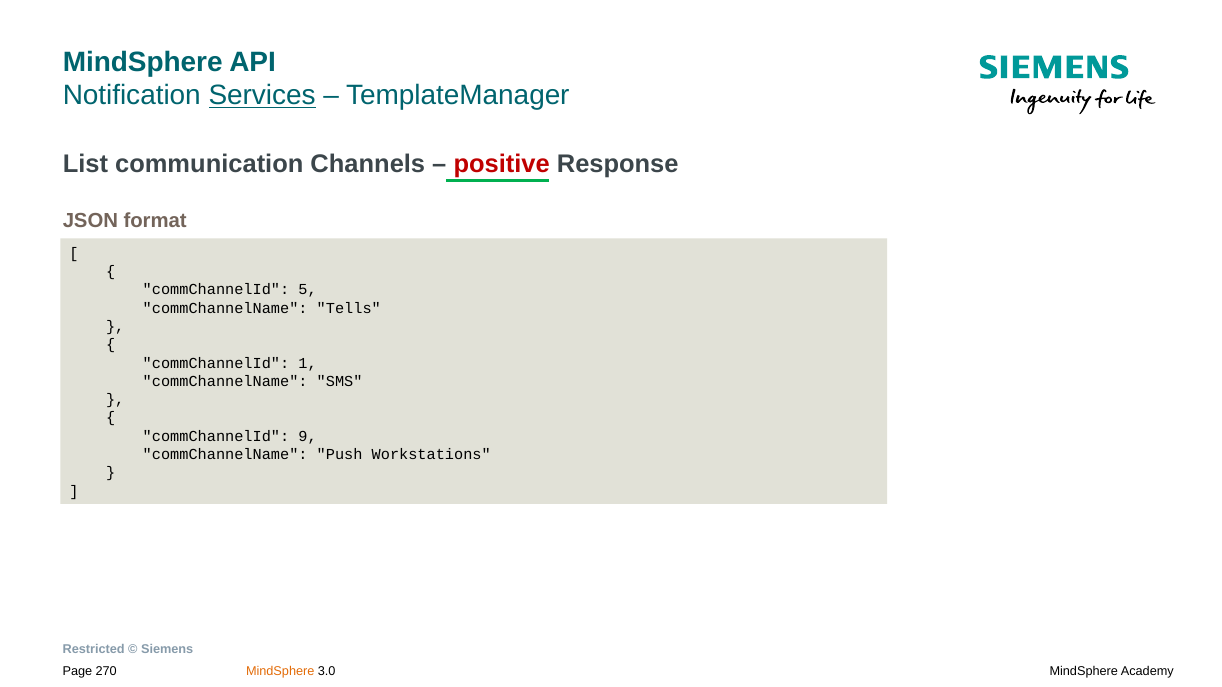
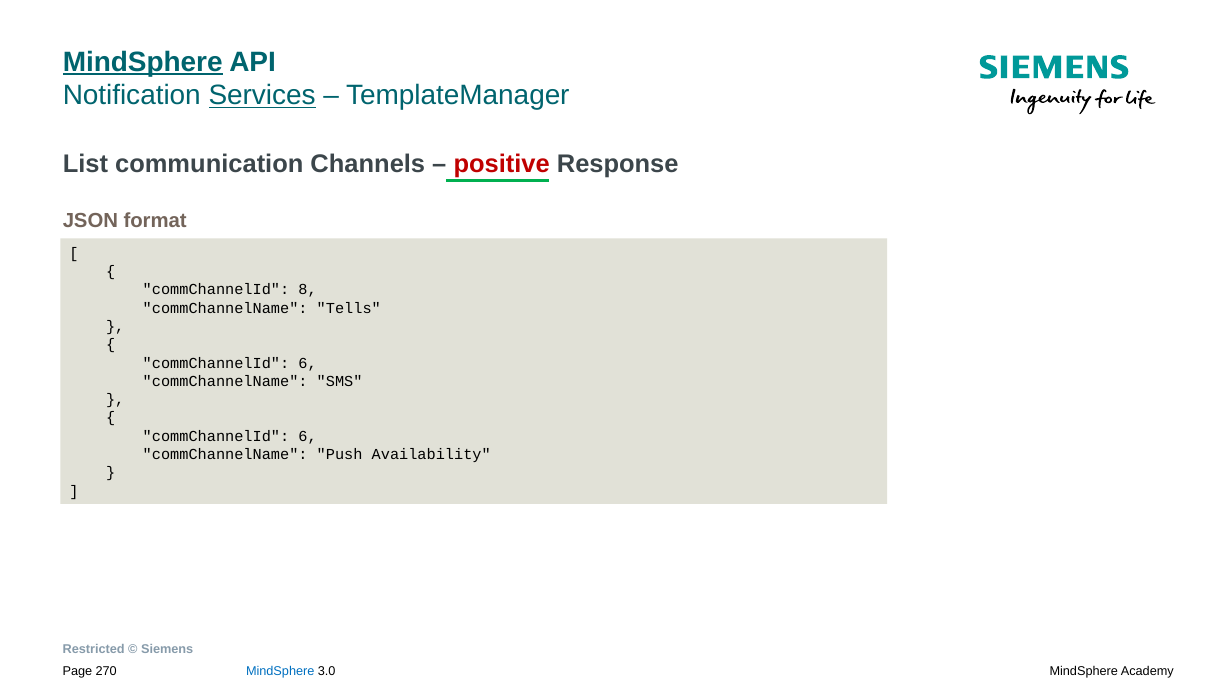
MindSphere at (143, 62) underline: none -> present
5: 5 -> 8
1 at (308, 363): 1 -> 6
9 at (308, 437): 9 -> 6
Workstations: Workstations -> Availability
MindSphere at (280, 671) colour: orange -> blue
